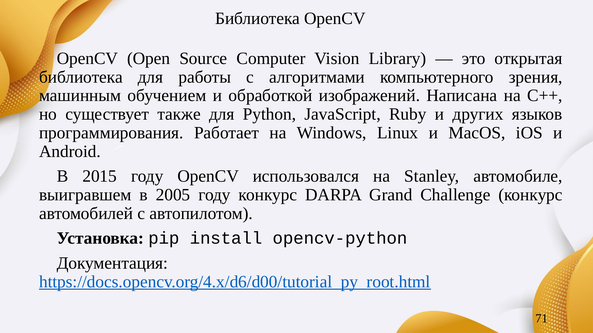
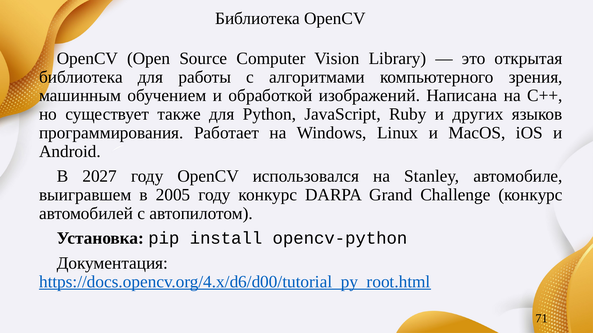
2015: 2015 -> 2027
